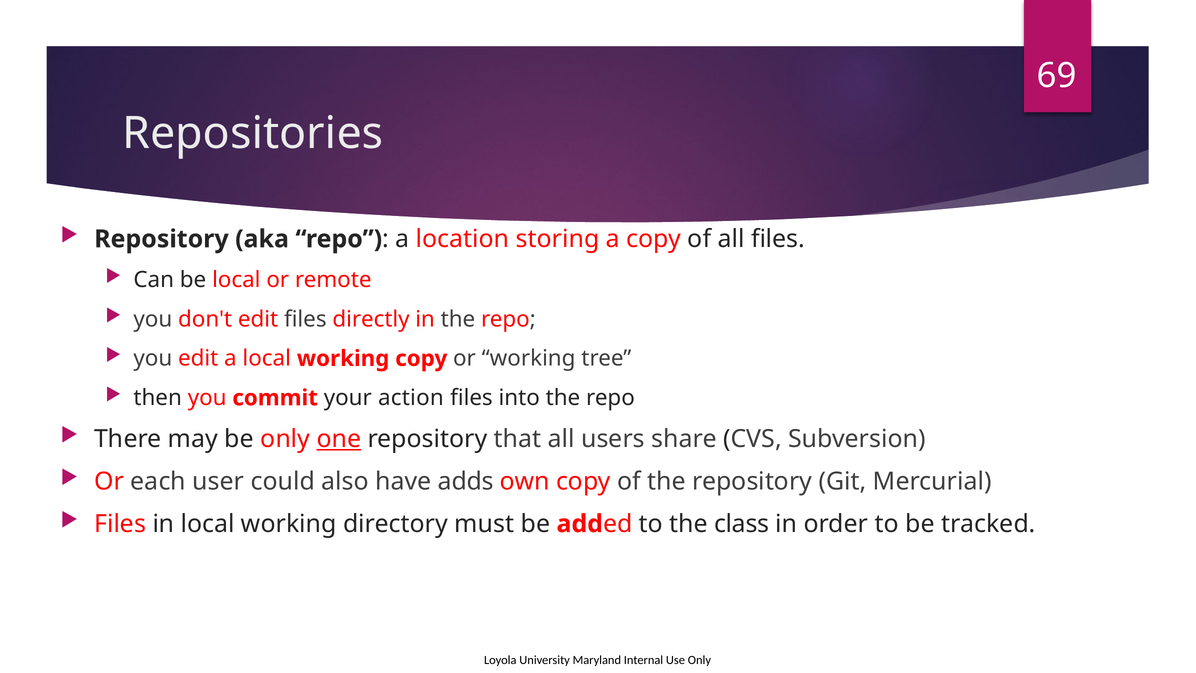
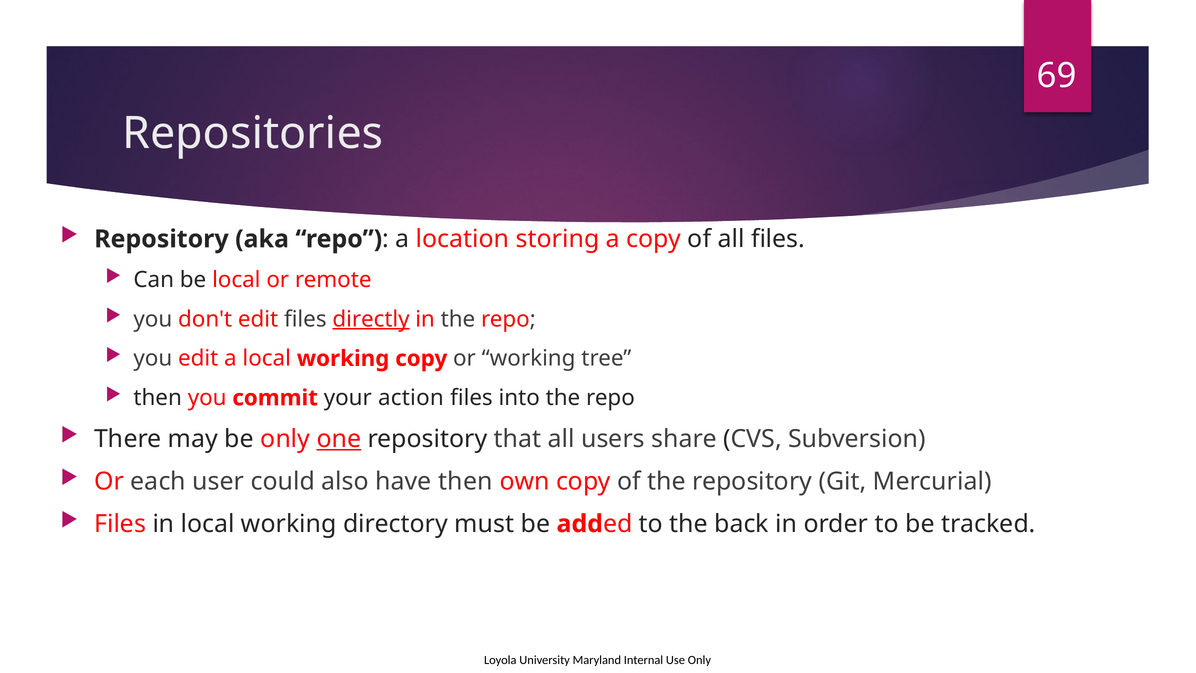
directly underline: none -> present
have adds: adds -> then
class: class -> back
